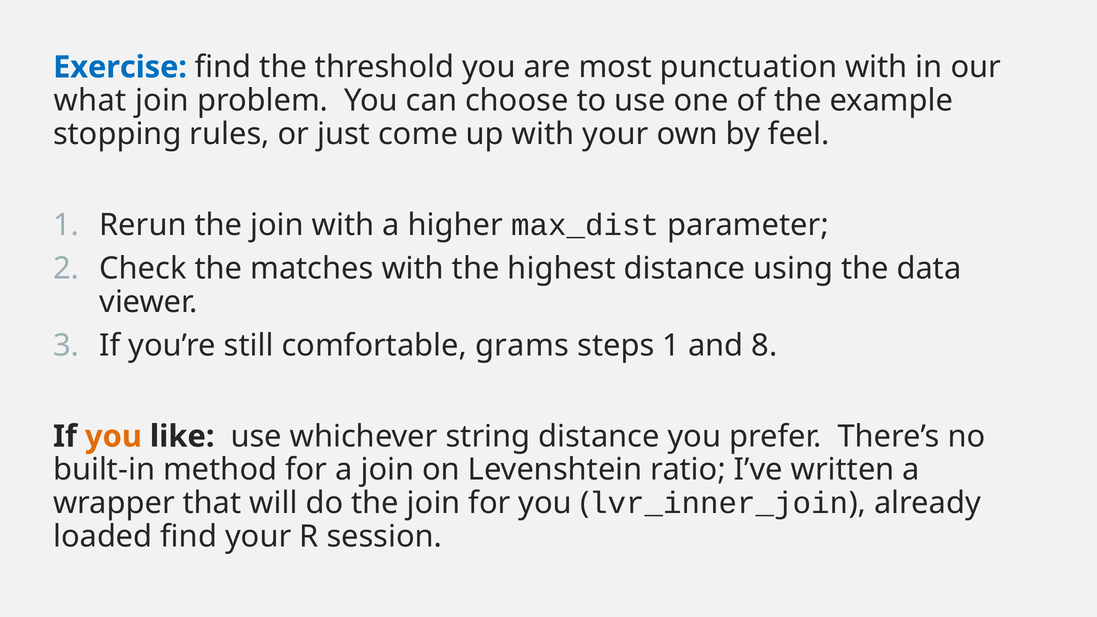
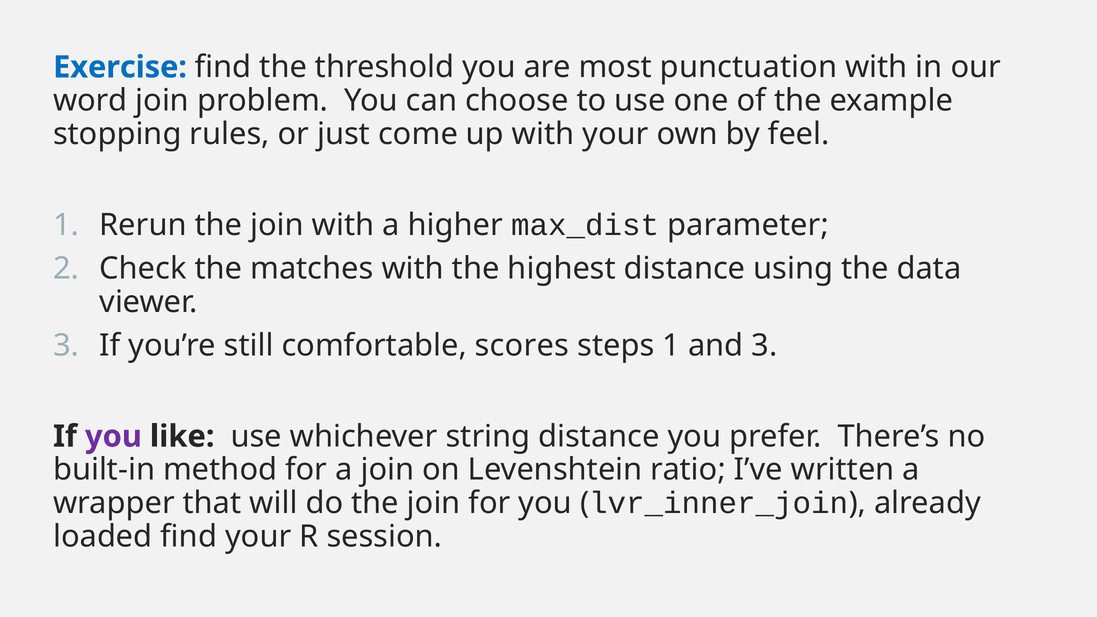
what: what -> word
grams: grams -> scores
and 8: 8 -> 3
you at (113, 436) colour: orange -> purple
